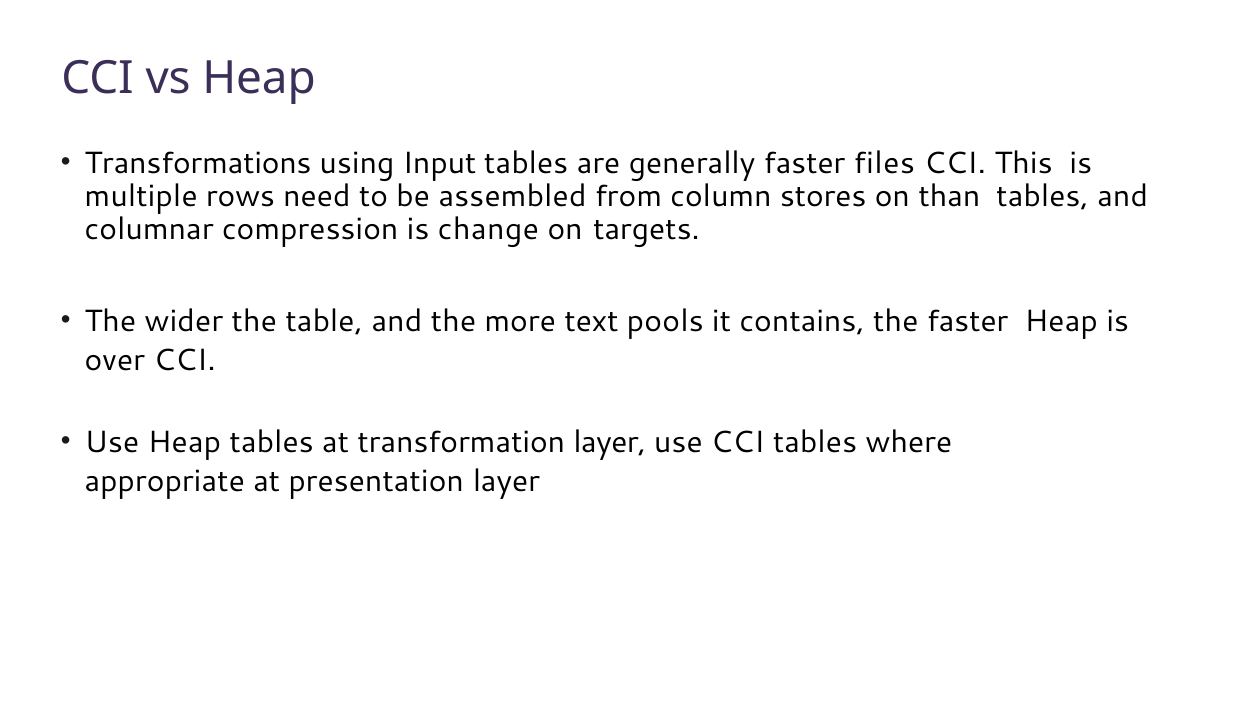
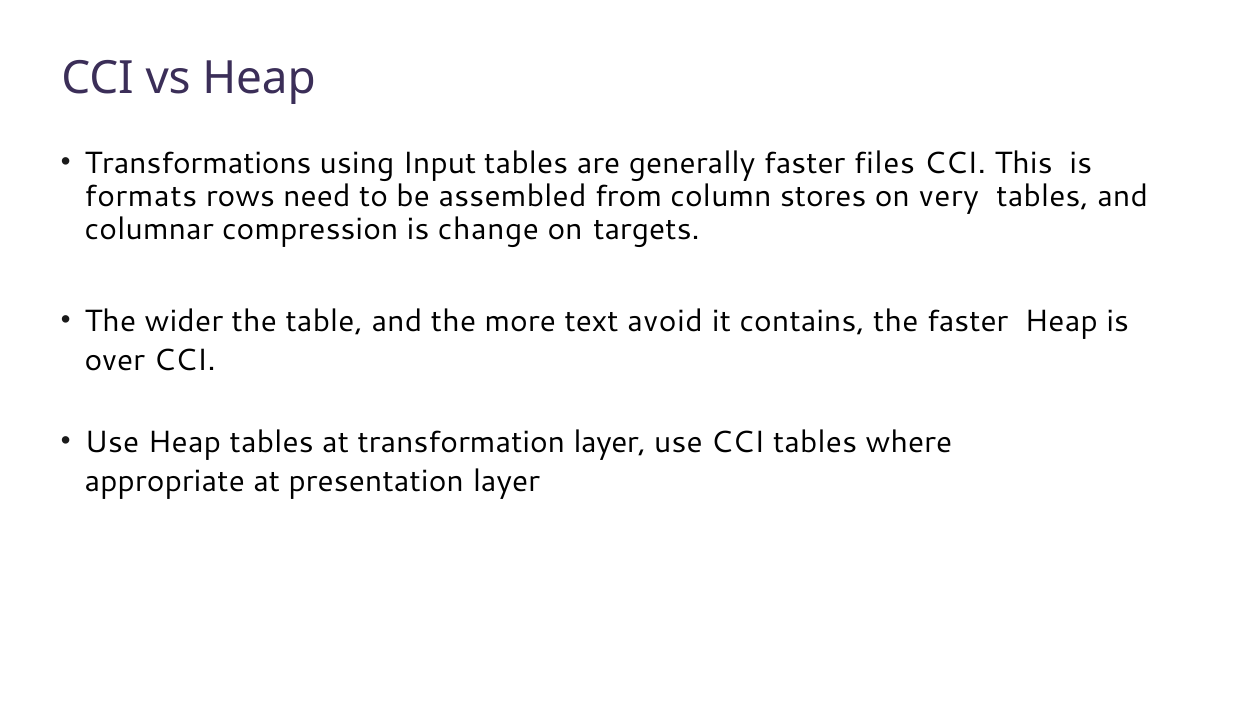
multiple: multiple -> formats
than: than -> very
pools: pools -> avoid
